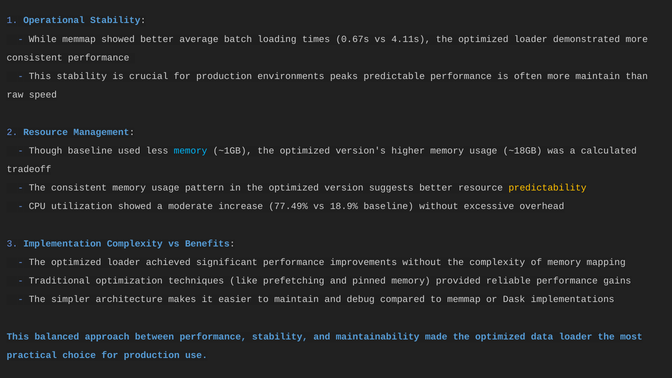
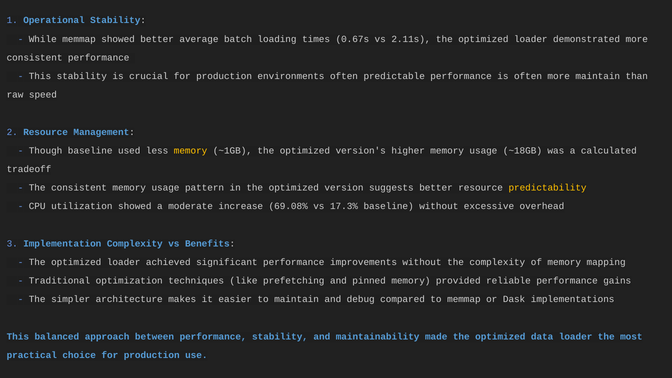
4.11s: 4.11s -> 2.11s
environments peaks: peaks -> often
memory at (191, 151) colour: light blue -> yellow
77.49%: 77.49% -> 69.08%
18.9%: 18.9% -> 17.3%
